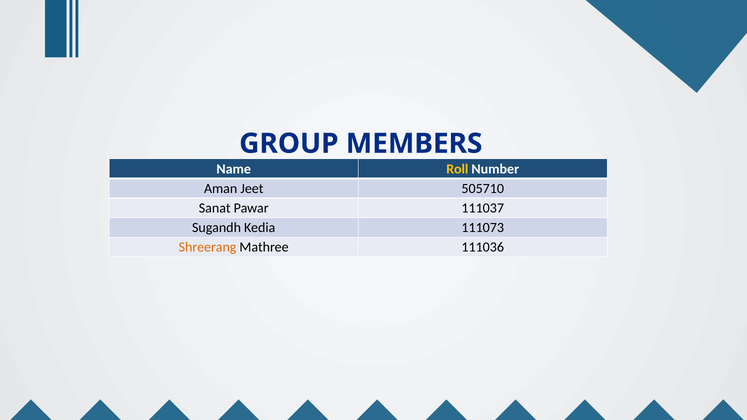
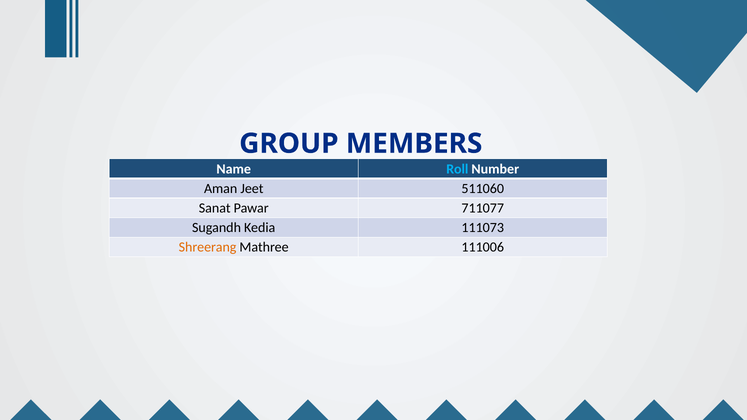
Roll colour: yellow -> light blue
505710: 505710 -> 511060
111037: 111037 -> 711077
111036: 111036 -> 111006
